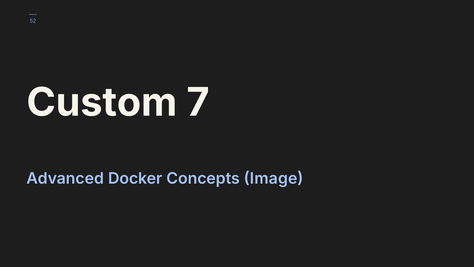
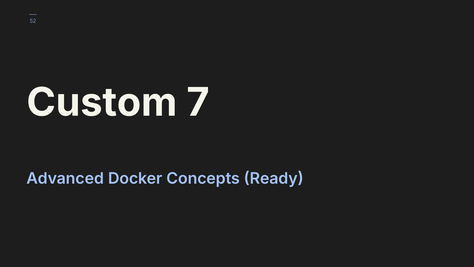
Image: Image -> Ready
